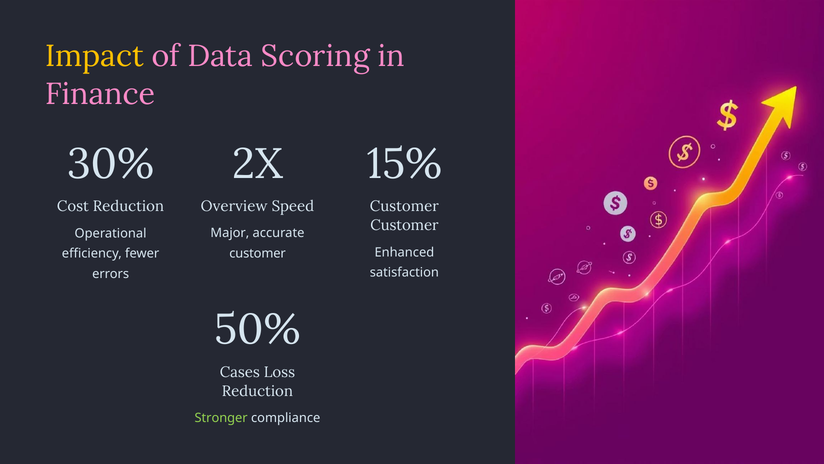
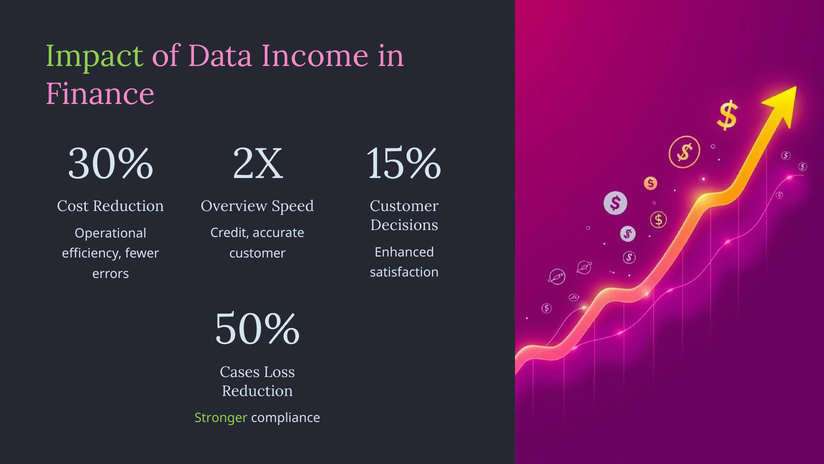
Impact colour: yellow -> light green
Scoring: Scoring -> Income
Customer at (404, 225): Customer -> Decisions
Major: Major -> Credit
